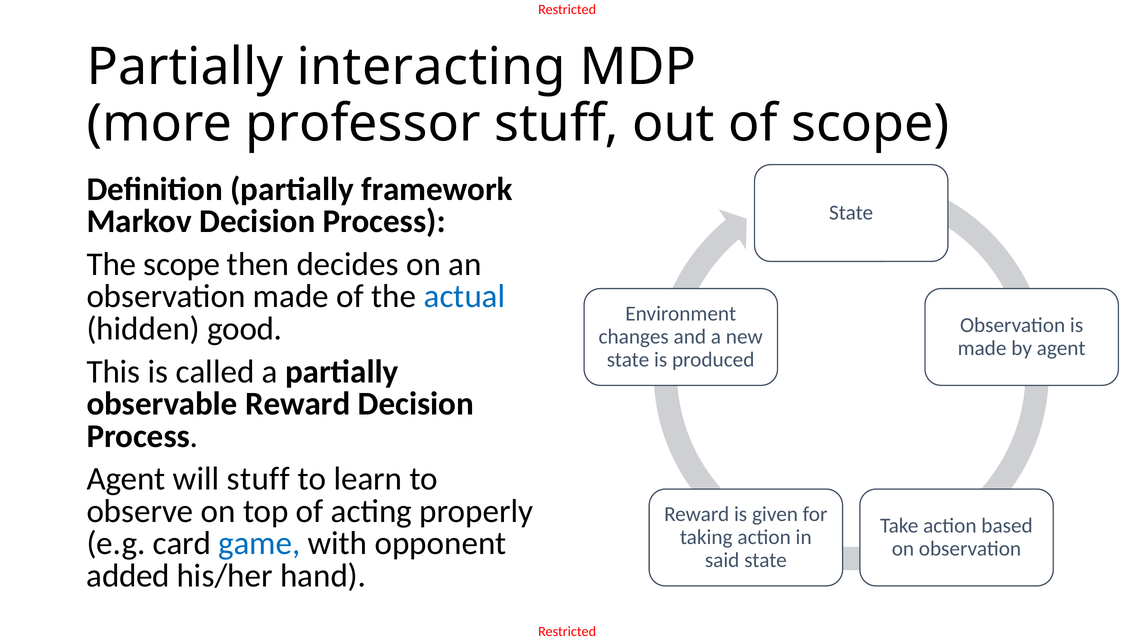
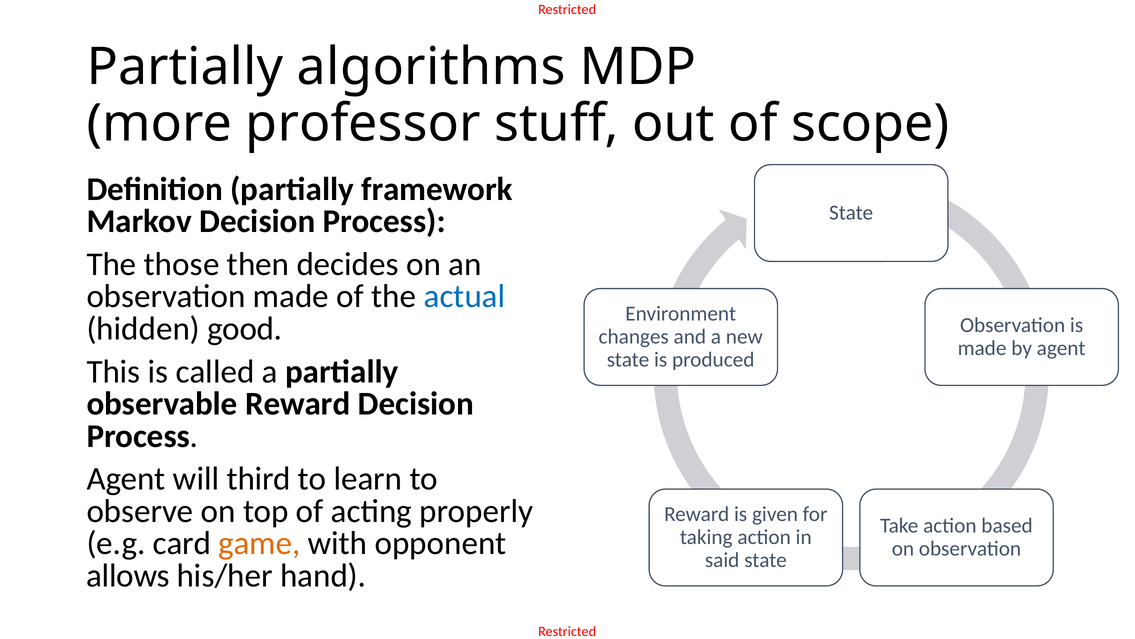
interacting: interacting -> algorithms
The scope: scope -> those
will stuff: stuff -> third
game colour: blue -> orange
added: added -> allows
